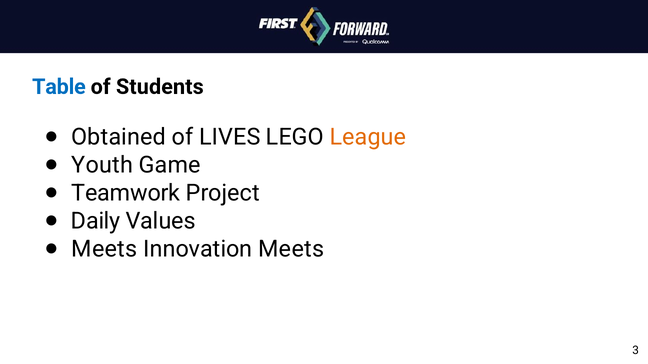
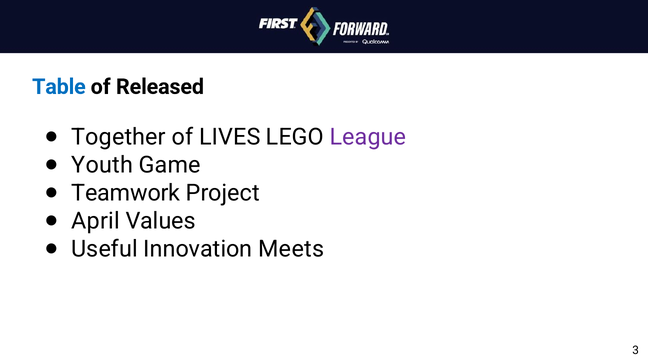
Students: Students -> Released
Obtained: Obtained -> Together
League colour: orange -> purple
Daily: Daily -> April
Meets at (104, 249): Meets -> Useful
